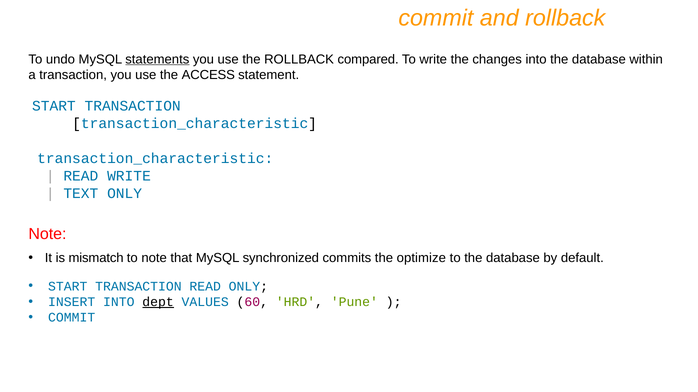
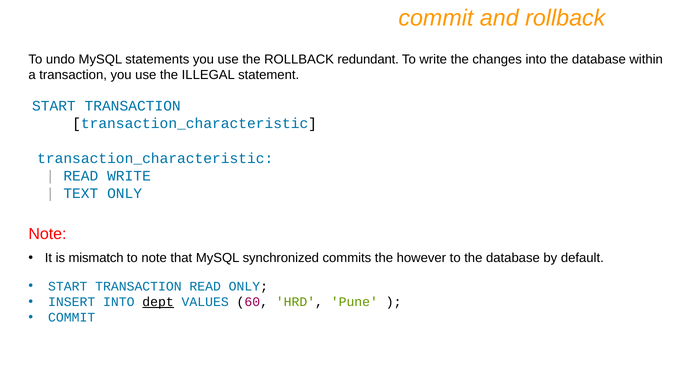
statements underline: present -> none
compared: compared -> redundant
ACCESS: ACCESS -> ILLEGAL
optimize: optimize -> however
